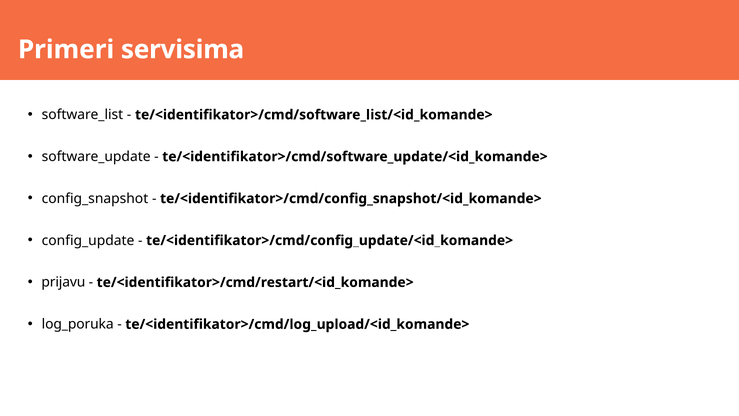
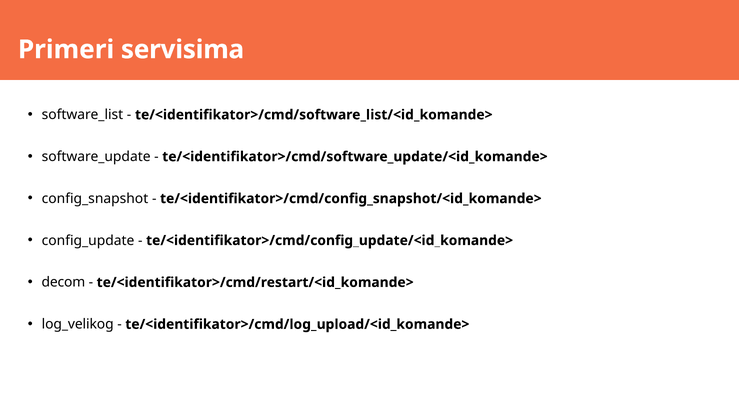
prijavu: prijavu -> decom
log_poruka: log_poruka -> log_velikog
